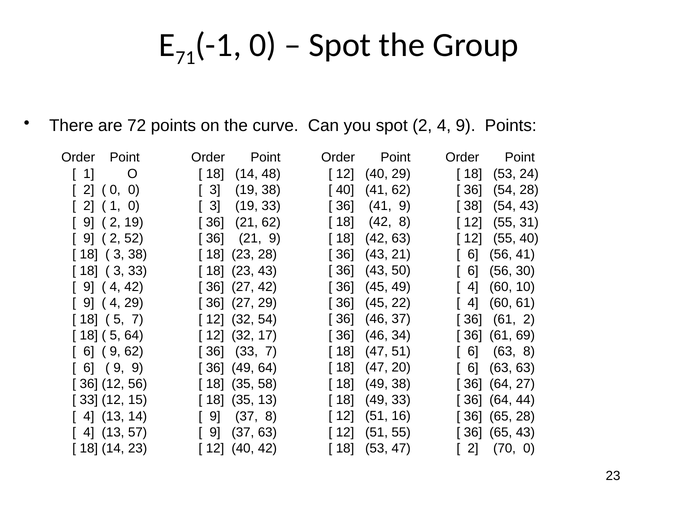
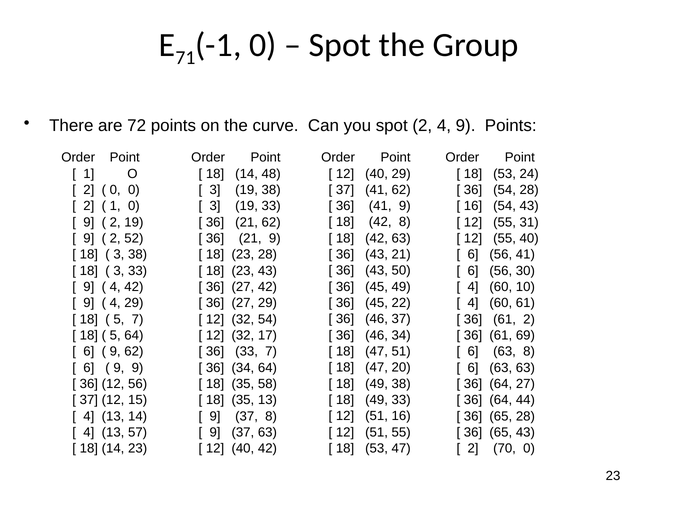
40 at (345, 190): 40 -> 37
38 at (473, 206): 38 -> 16
36 49: 49 -> 34
33 at (89, 400): 33 -> 37
